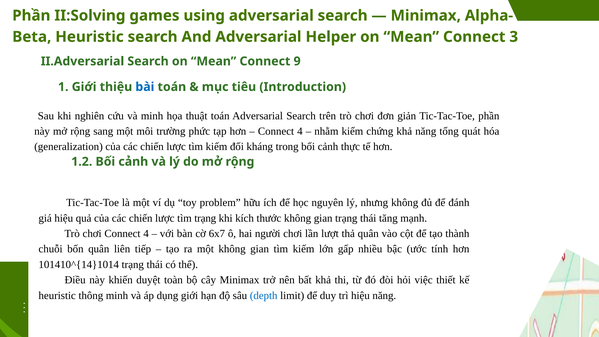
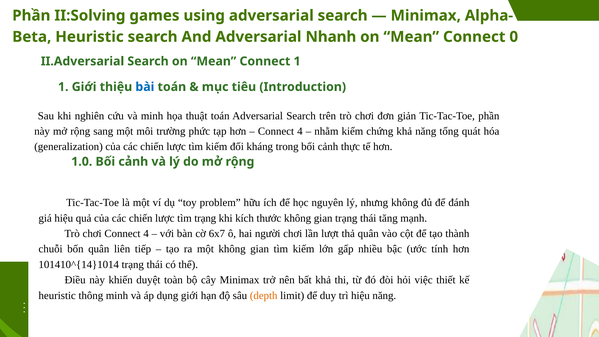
Helper: Helper -> Nhanh
3: 3 -> 0
Connect 9: 9 -> 1
1.2: 1.2 -> 1.0
depth colour: blue -> orange
